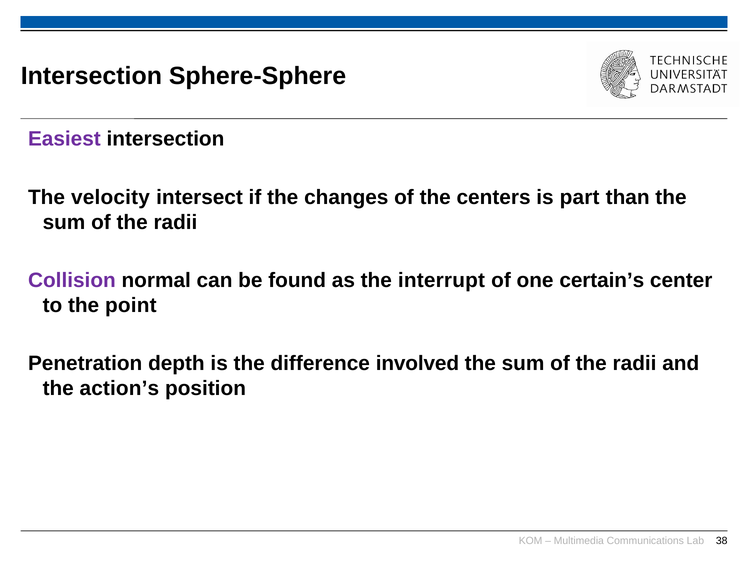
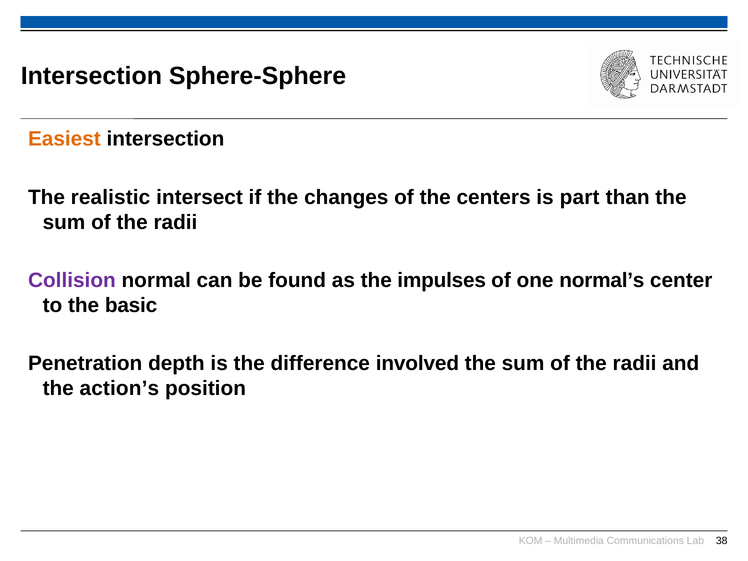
Easiest colour: purple -> orange
velocity: velocity -> realistic
interrupt: interrupt -> impulses
certain’s: certain’s -> normal’s
point: point -> basic
